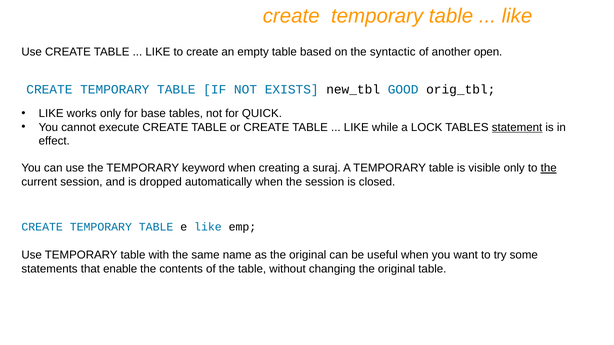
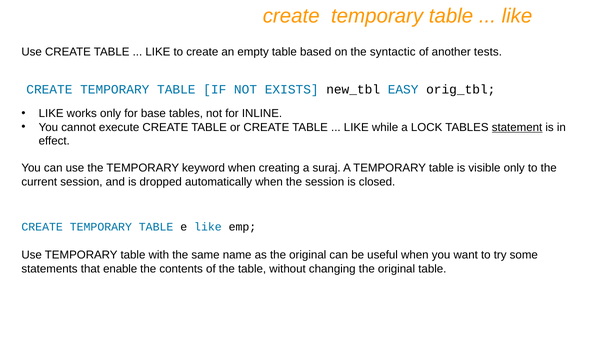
open: open -> tests
GOOD: GOOD -> EASY
QUICK: QUICK -> INLINE
the at (549, 168) underline: present -> none
